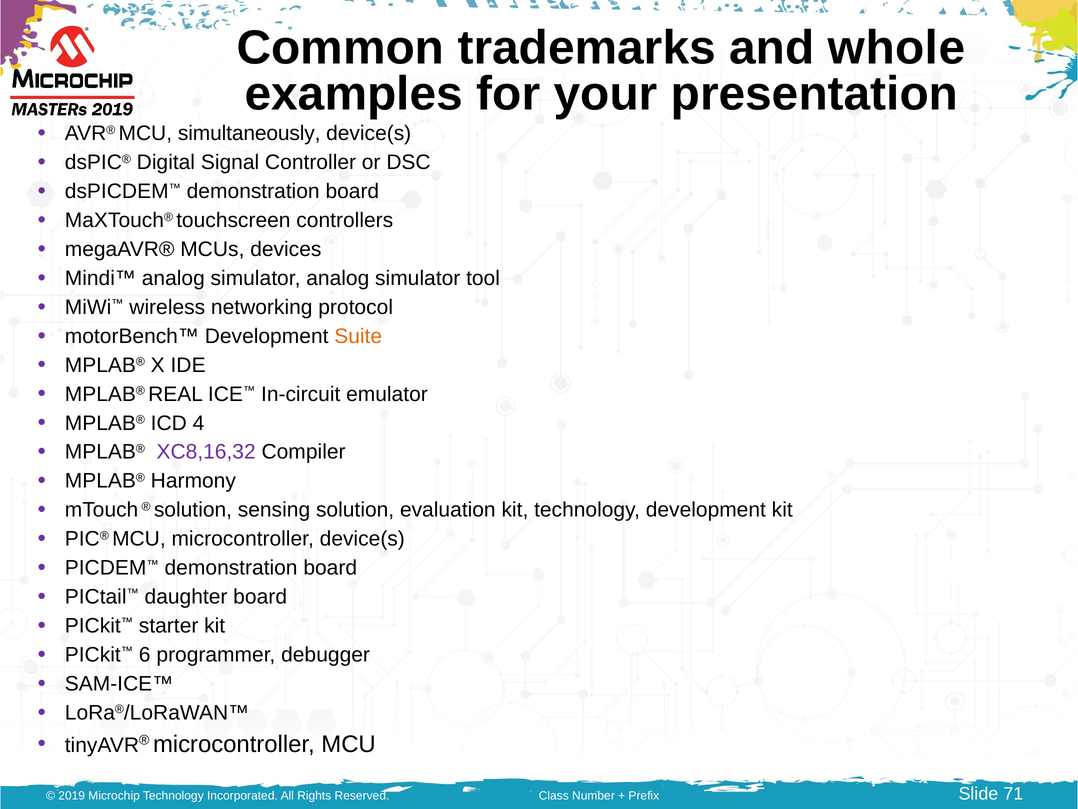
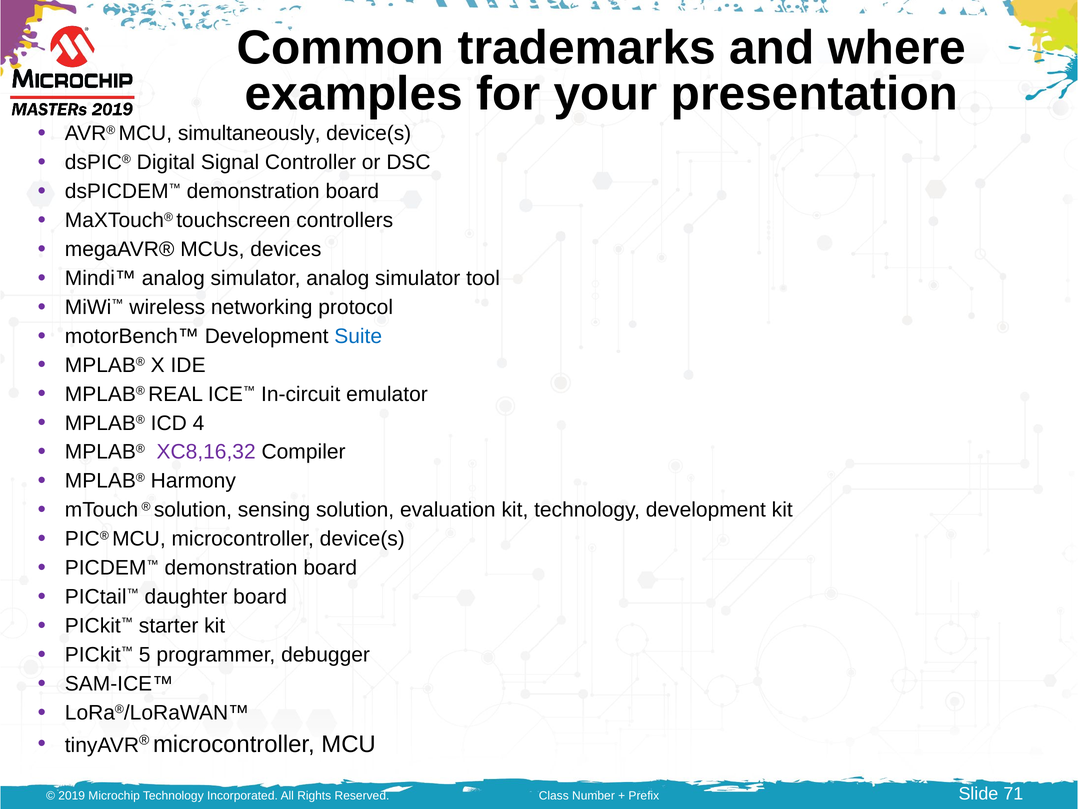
whole: whole -> where
Suite colour: orange -> blue
6: 6 -> 5
